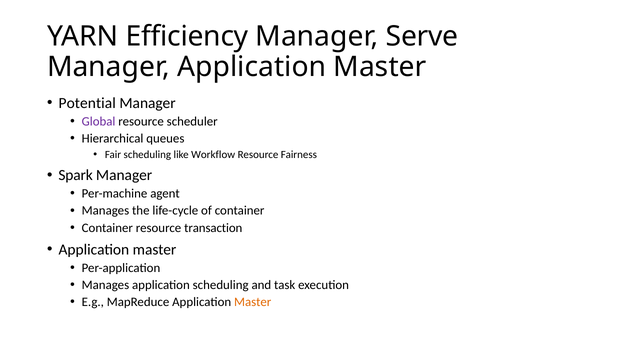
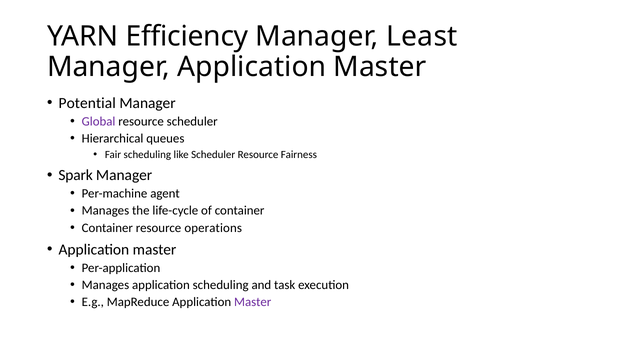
Serve: Serve -> Least
like Workflow: Workflow -> Scheduler
transaction: transaction -> operations
Master at (253, 302) colour: orange -> purple
